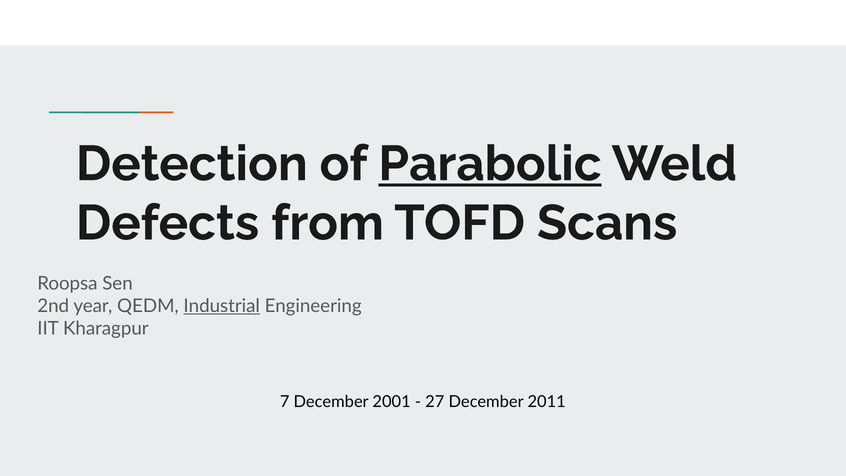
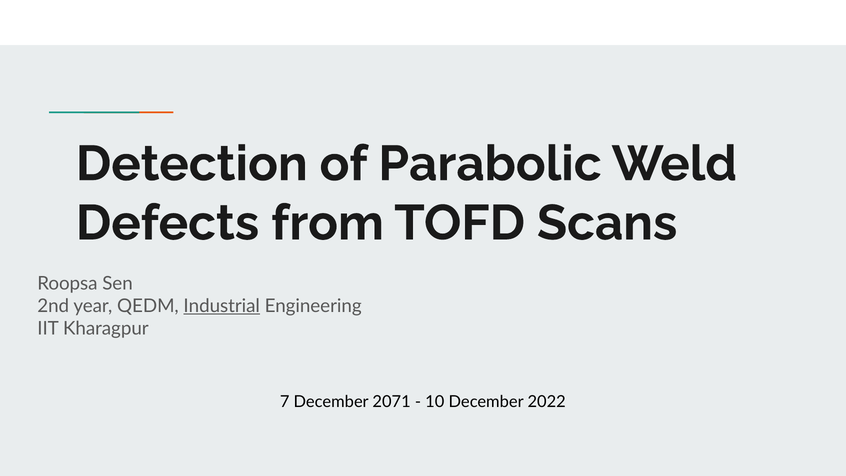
Parabolic underline: present -> none
2001: 2001 -> 2071
27: 27 -> 10
2011: 2011 -> 2022
